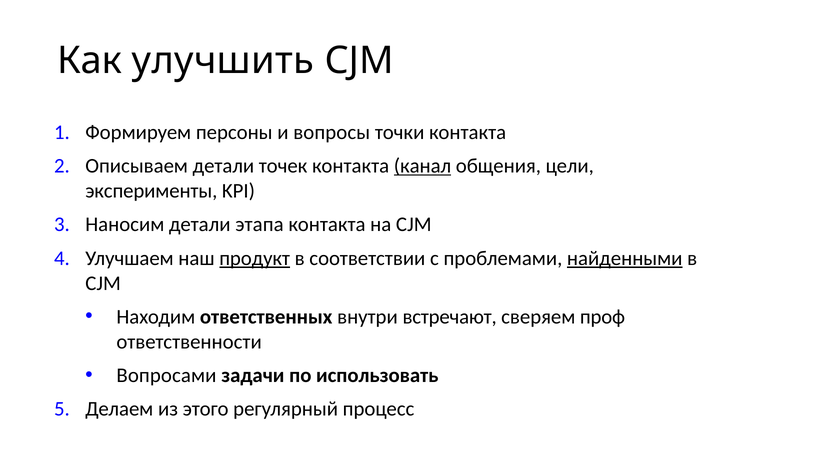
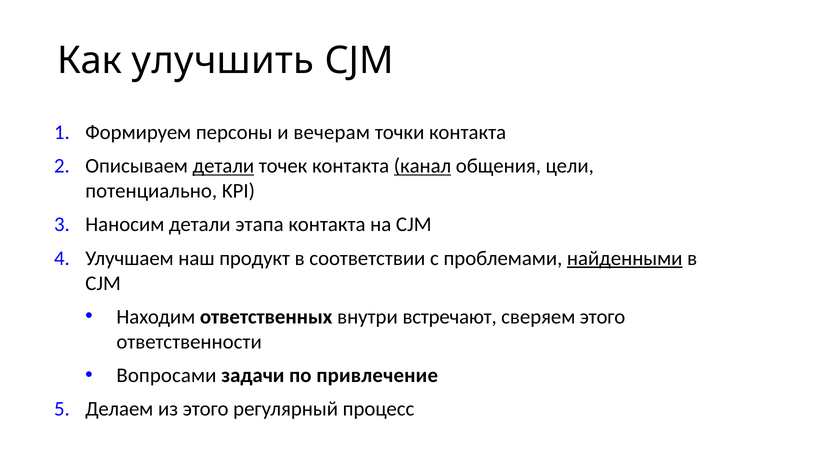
вопросы: вопросы -> вечерам
детали at (223, 166) underline: none -> present
эксперименты: эксперименты -> потенциально
продукт underline: present -> none
сверяем проф: проф -> этого
использовать: использовать -> привлечение
